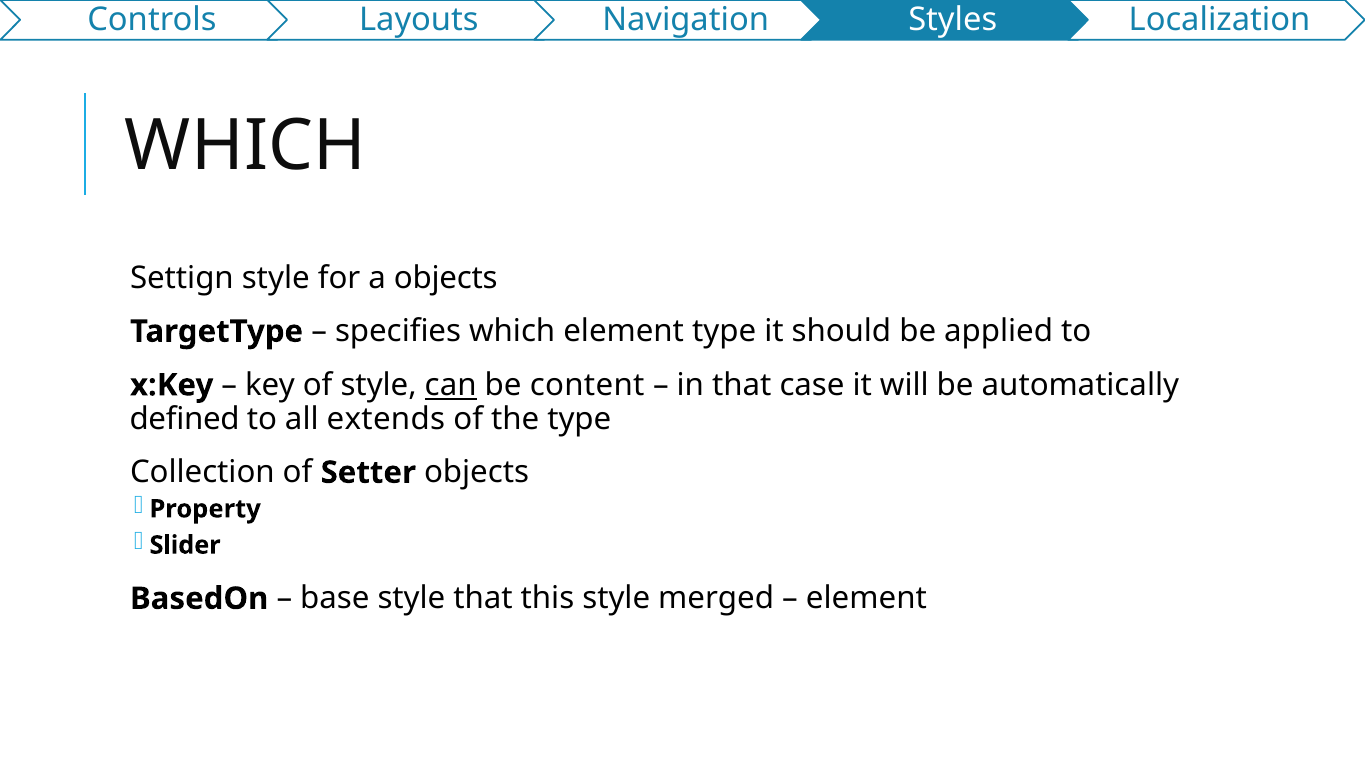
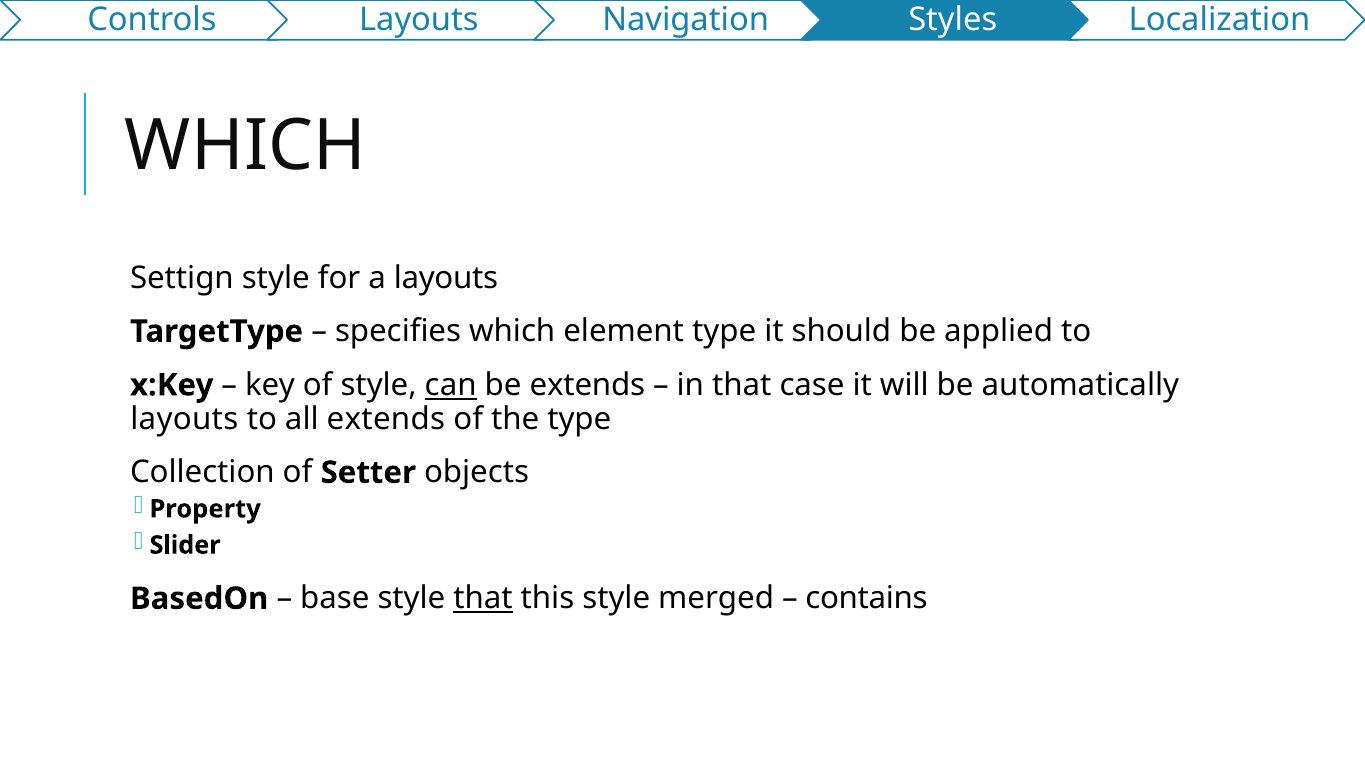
a objects: objects -> layouts
be content: content -> extends
defined at (185, 419): defined -> layouts
that at (483, 598) underline: none -> present
element at (866, 598): element -> contains
